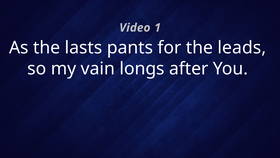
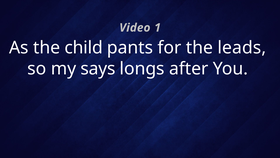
lasts: lasts -> child
vain: vain -> says
